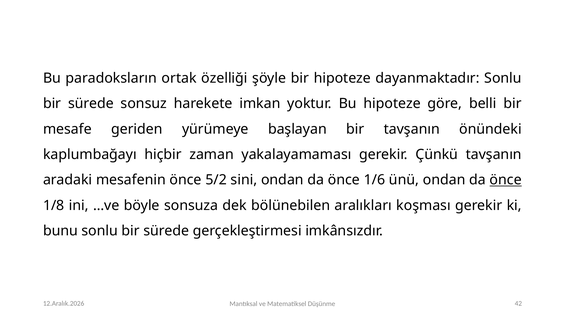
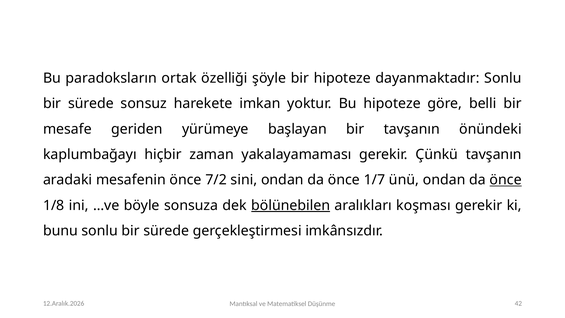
5/2: 5/2 -> 7/2
1/6: 1/6 -> 1/7
bölünebilen underline: none -> present
